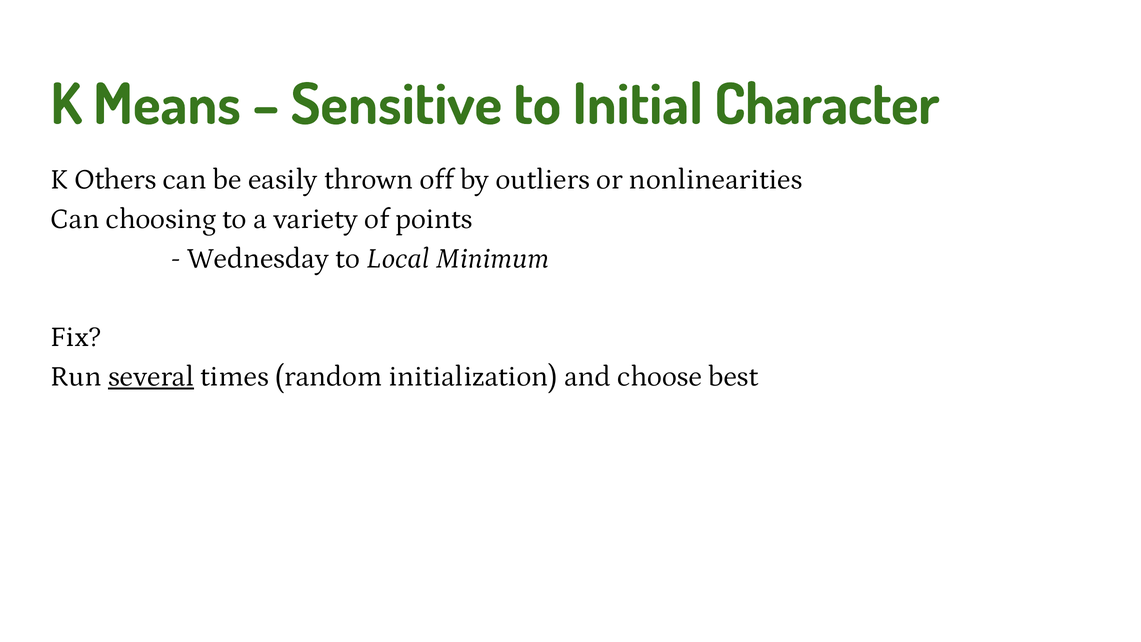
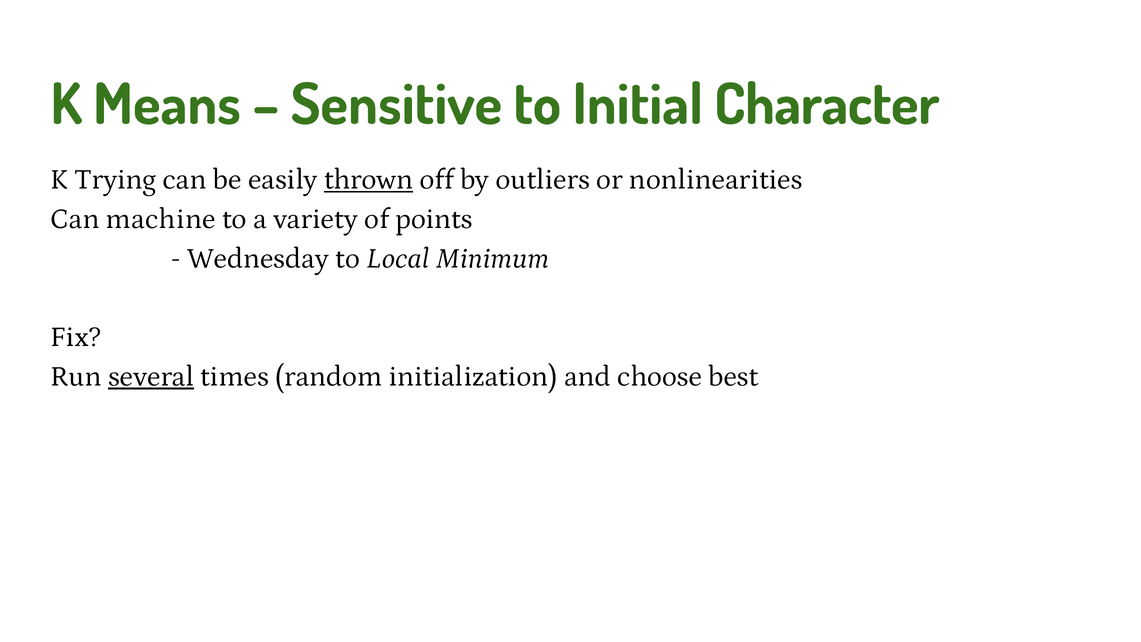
Others: Others -> Trying
thrown underline: none -> present
choosing: choosing -> machine
